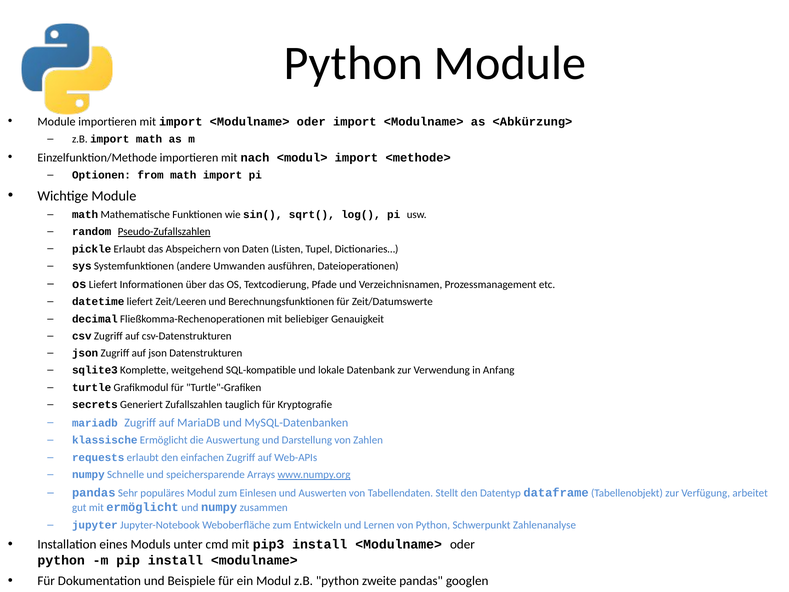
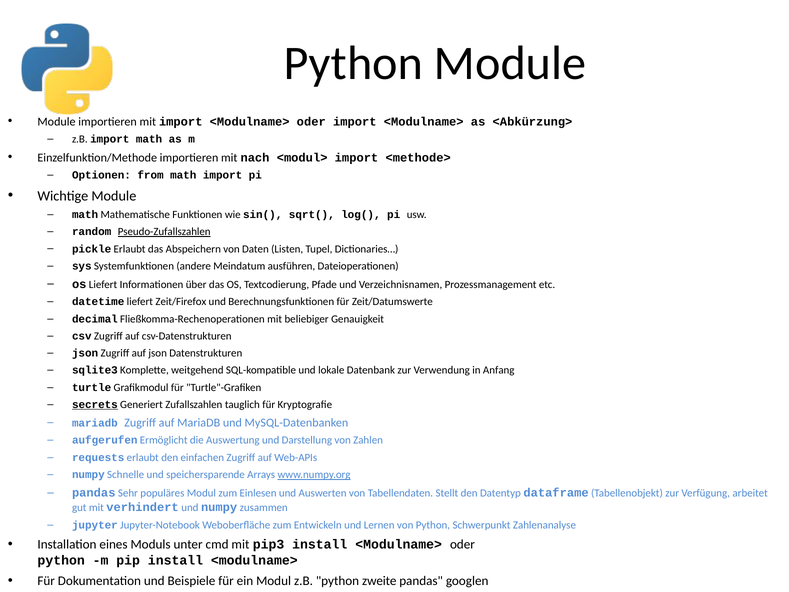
Umwanden: Umwanden -> Meindatum
Zeit/Leeren: Zeit/Leeren -> Zeit/Firefox
secrets underline: none -> present
klassische: klassische -> aufgerufen
mit ermöglicht: ermöglicht -> verhindert
